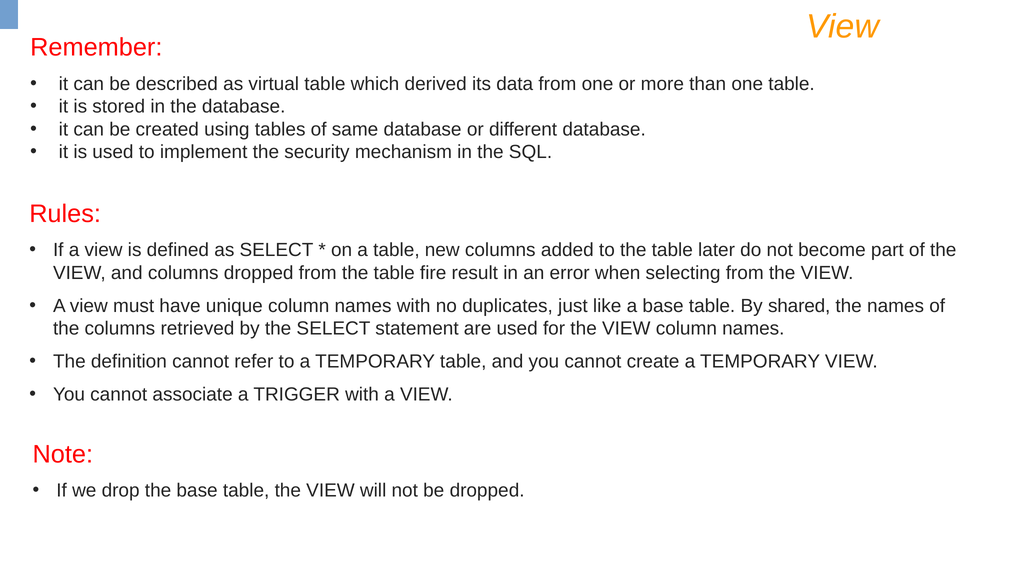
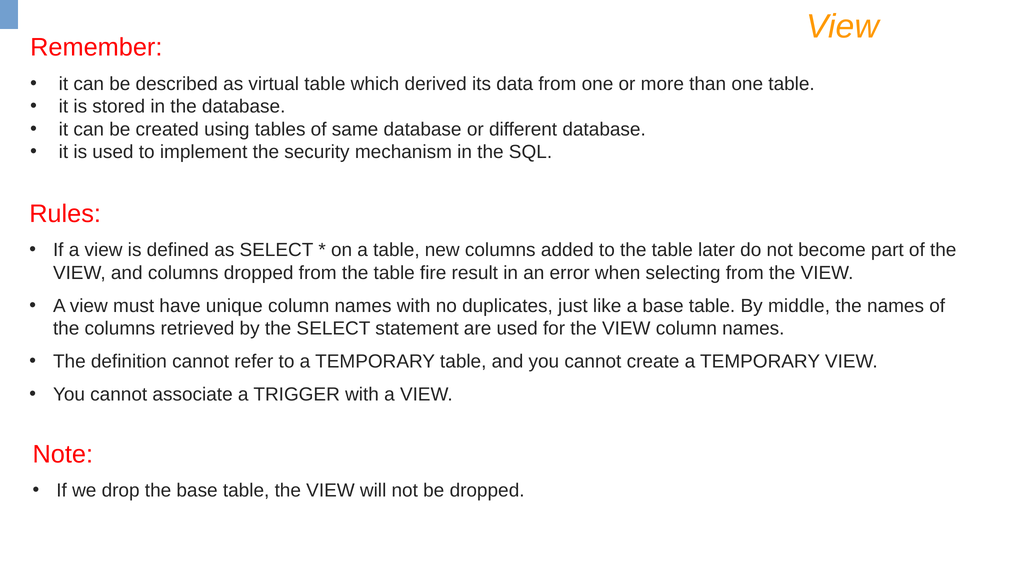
shared: shared -> middle
